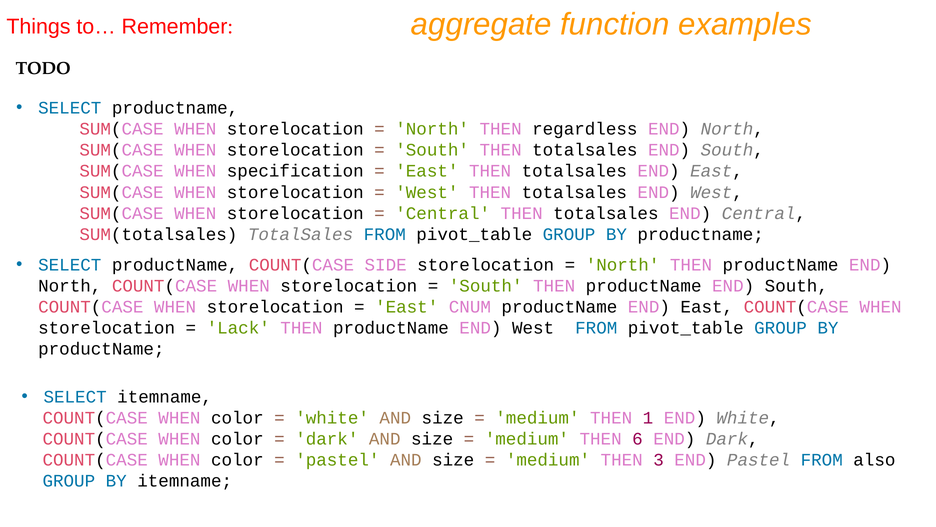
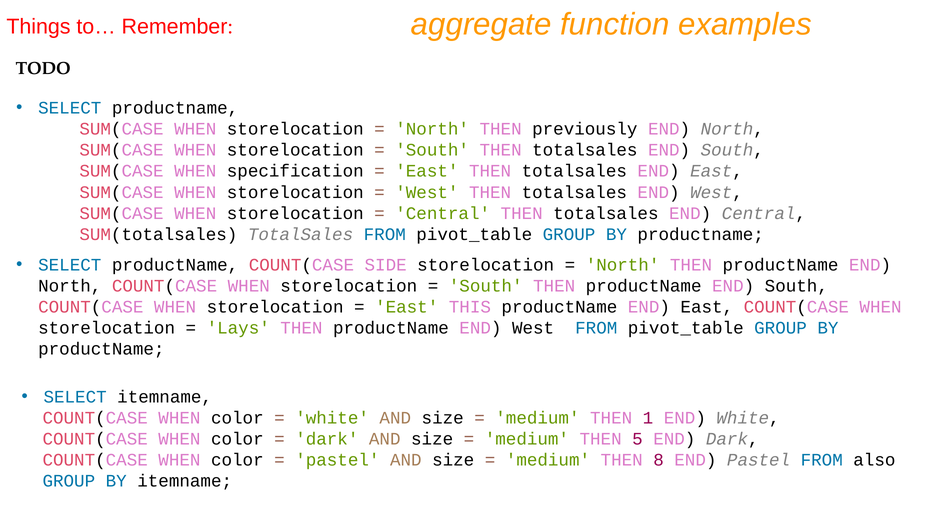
regardless: regardless -> previously
CNUM: CNUM -> THIS
Lack: Lack -> Lays
6: 6 -> 5
3: 3 -> 8
